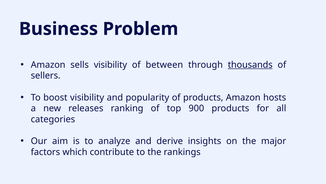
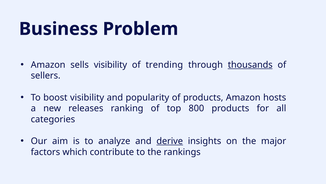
between: between -> trending
900: 900 -> 800
derive underline: none -> present
